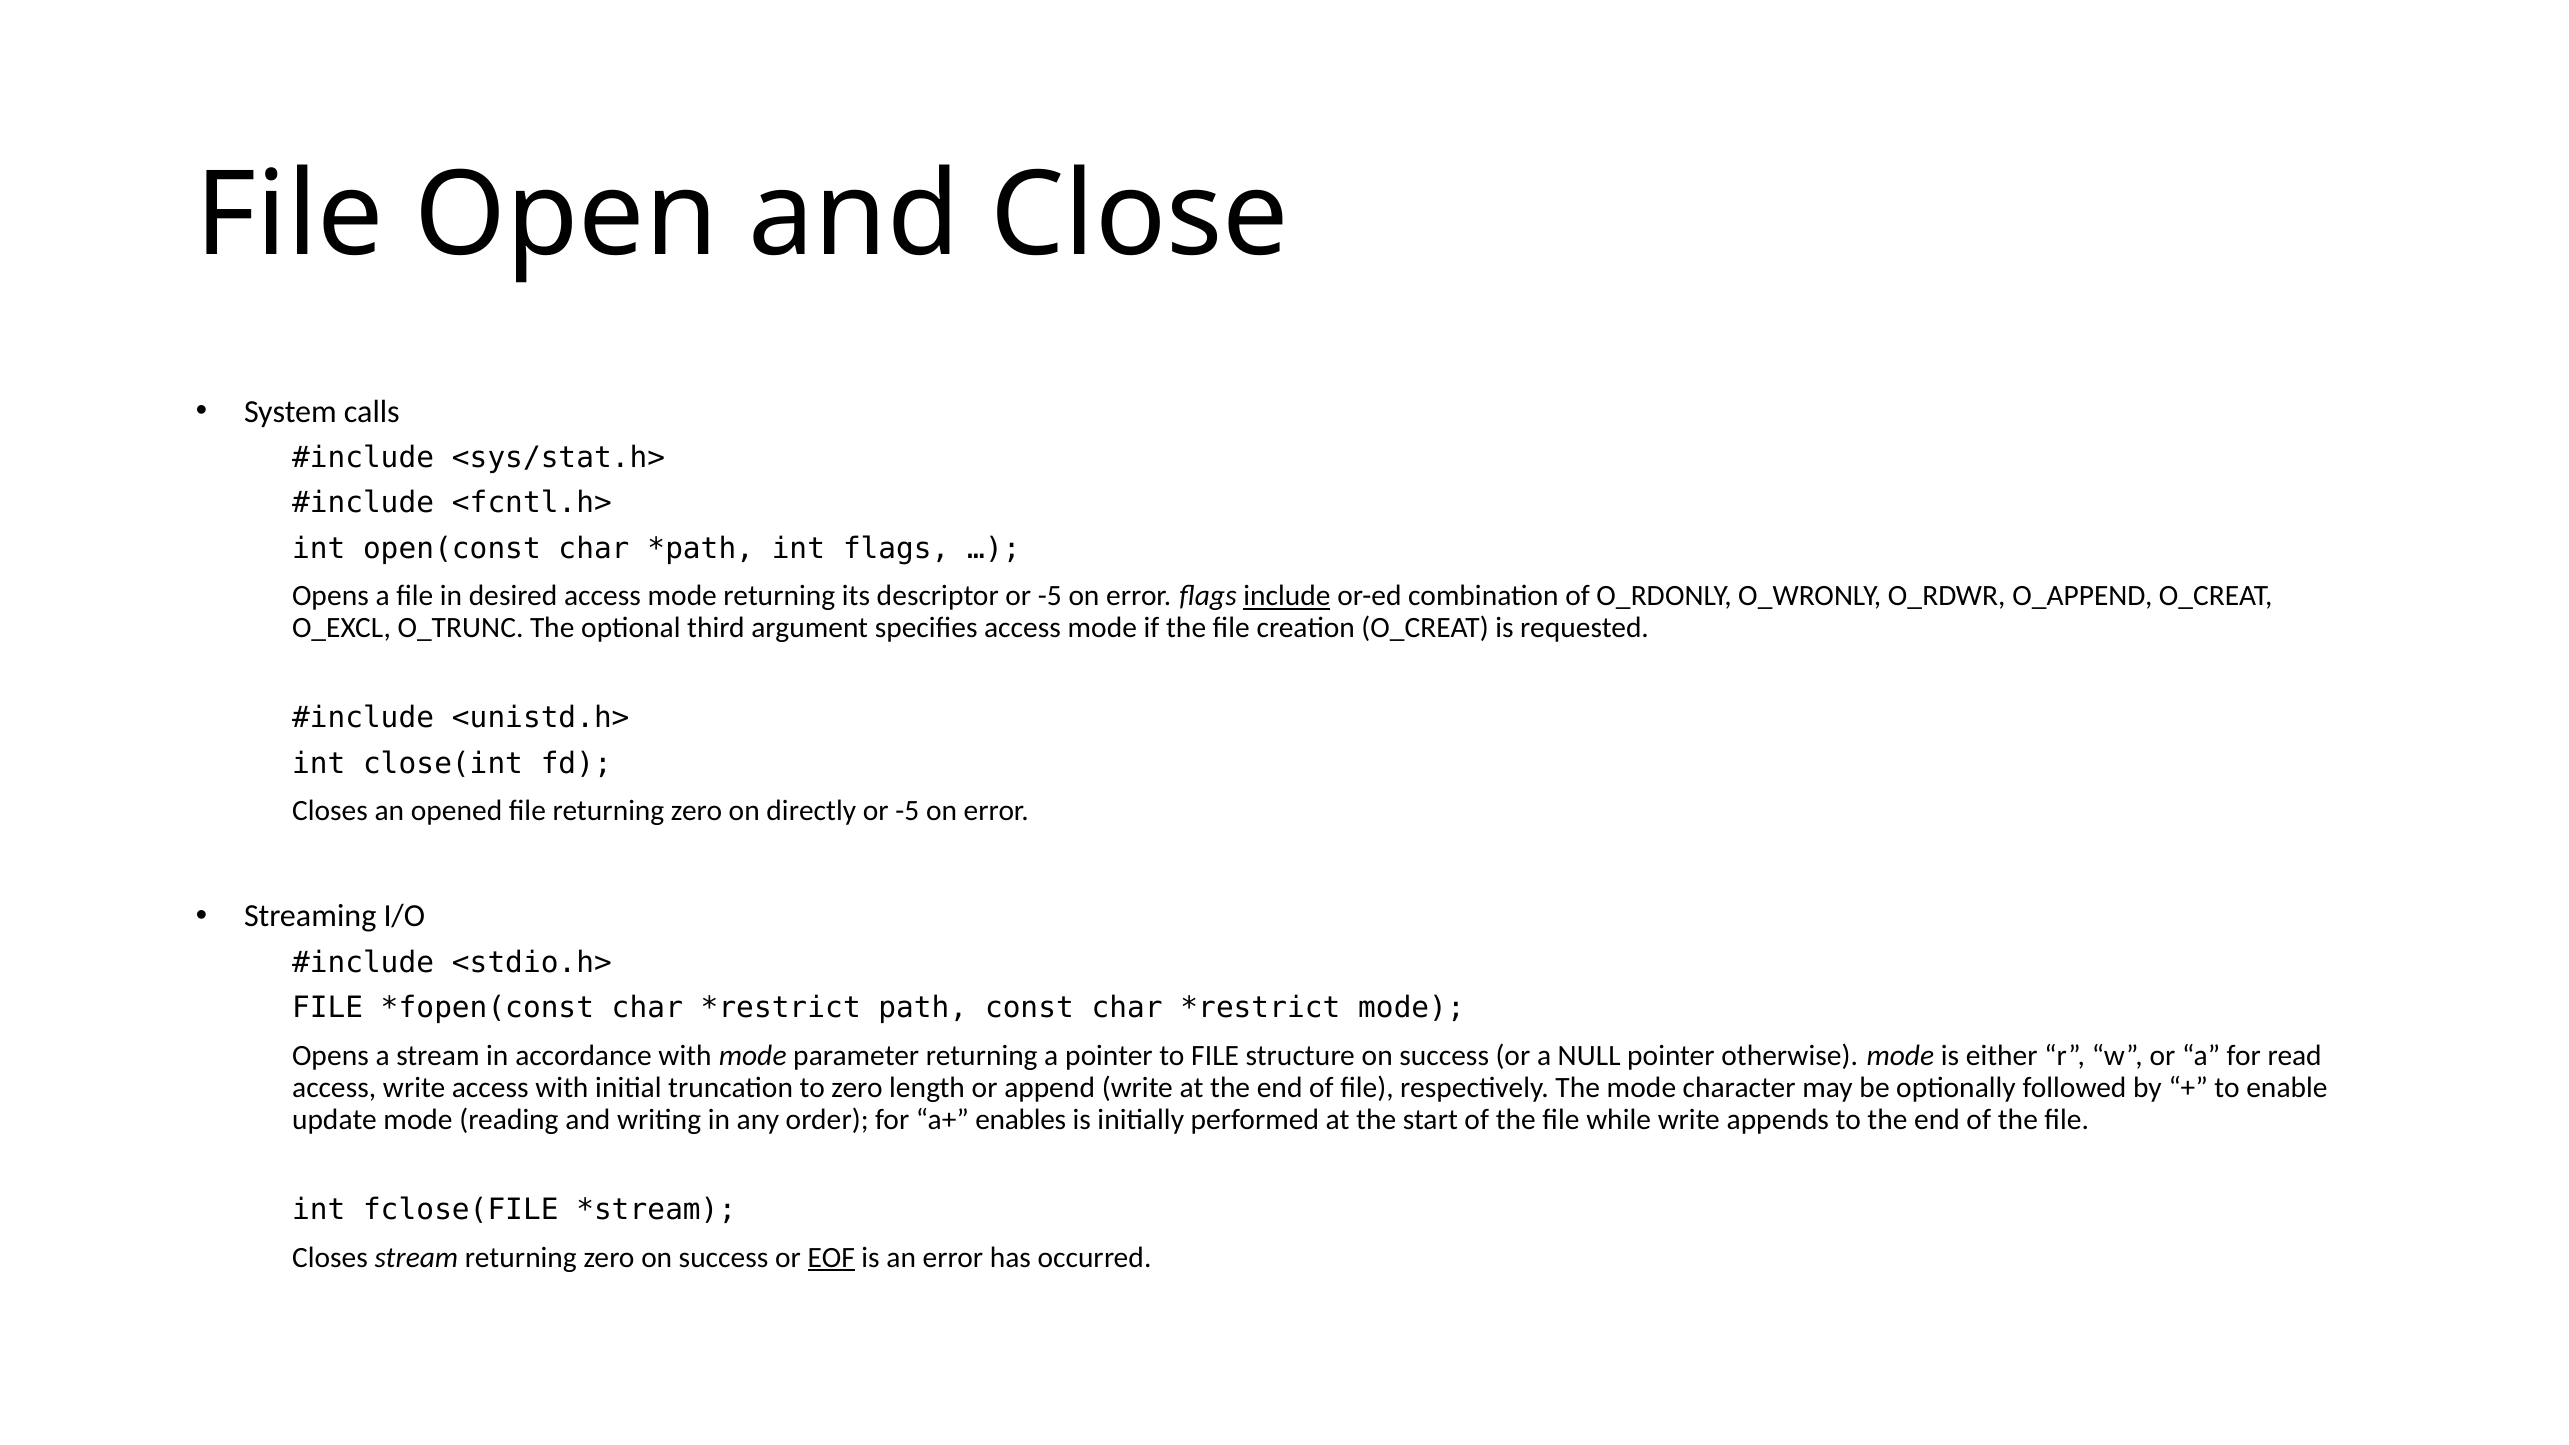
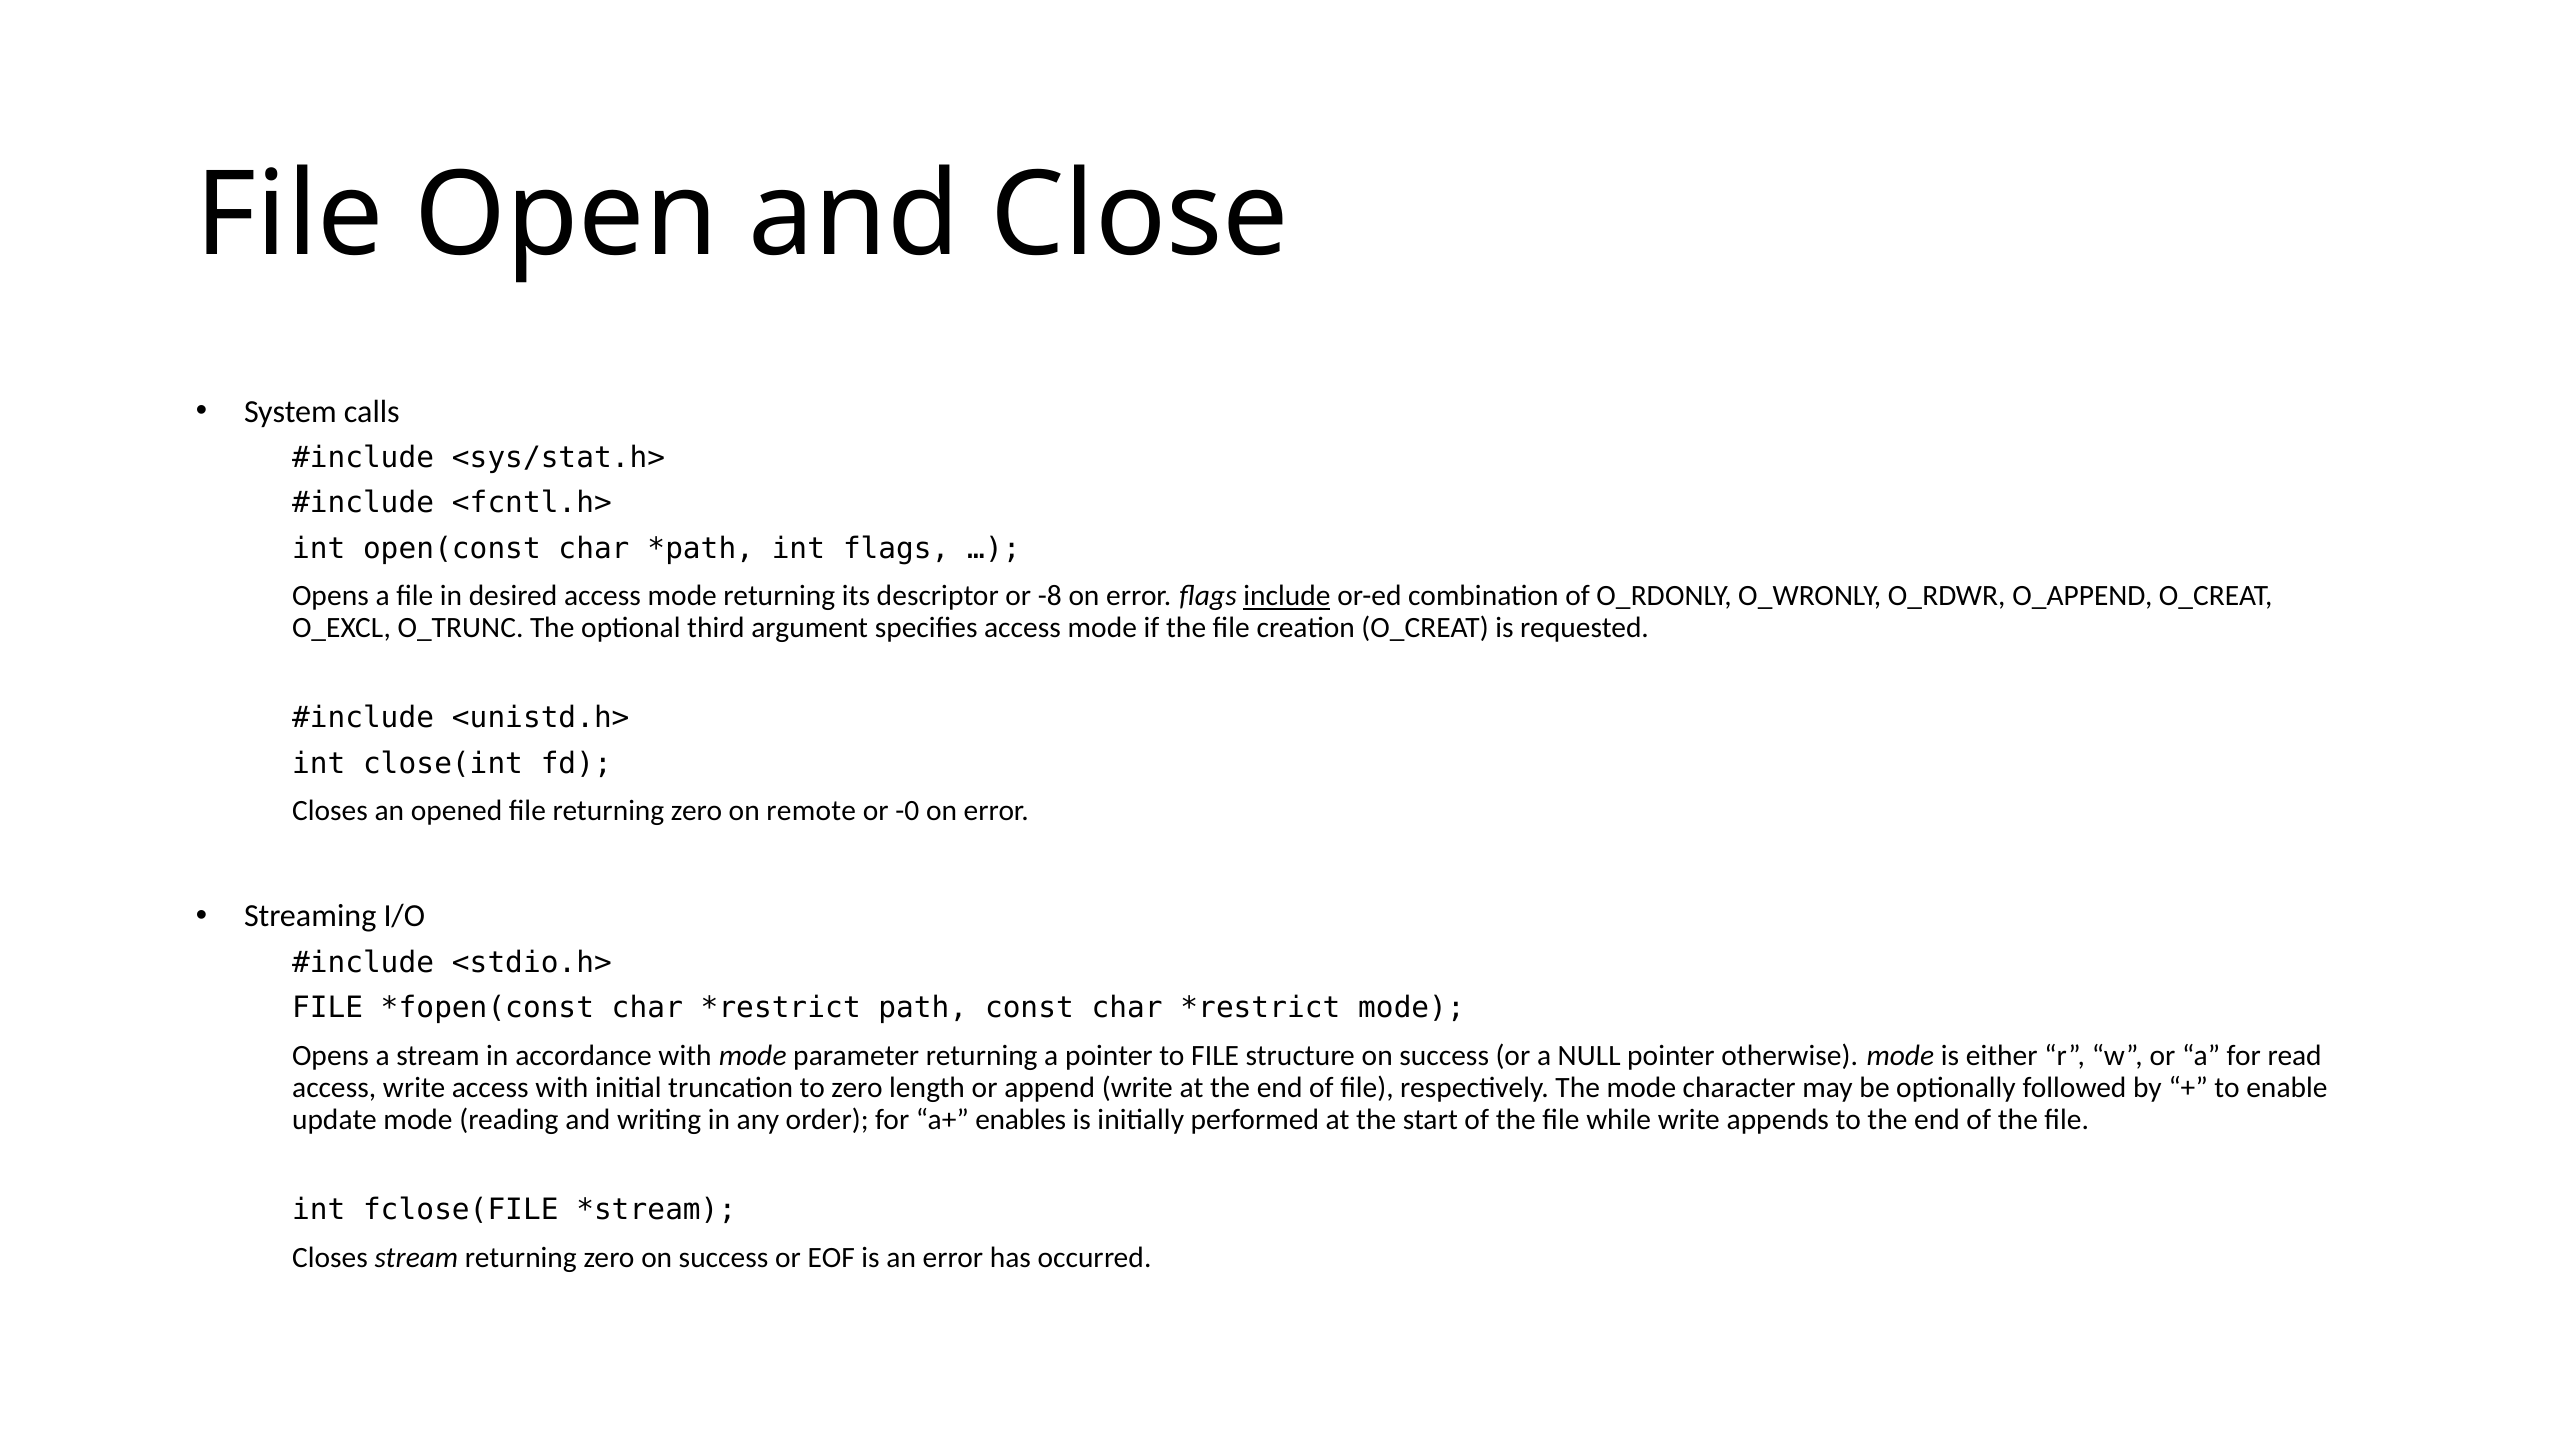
descriptor or -5: -5 -> -8
directly: directly -> remote
-5 at (907, 811): -5 -> -0
EOF underline: present -> none
